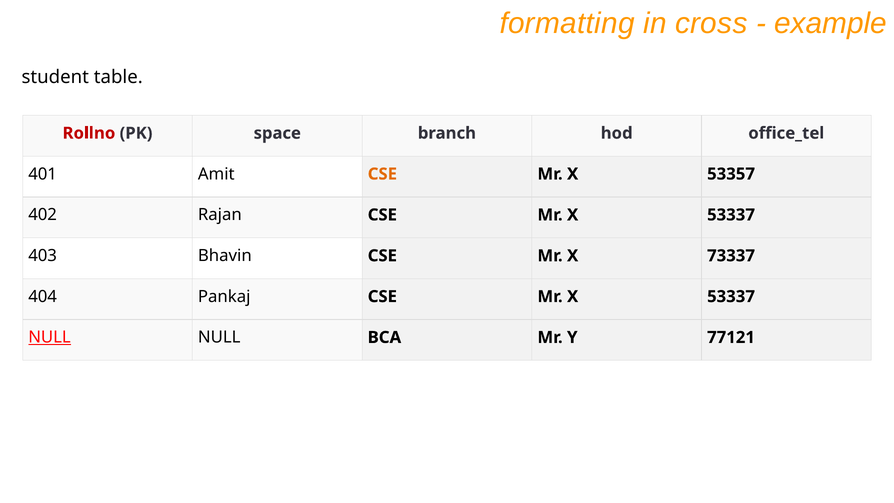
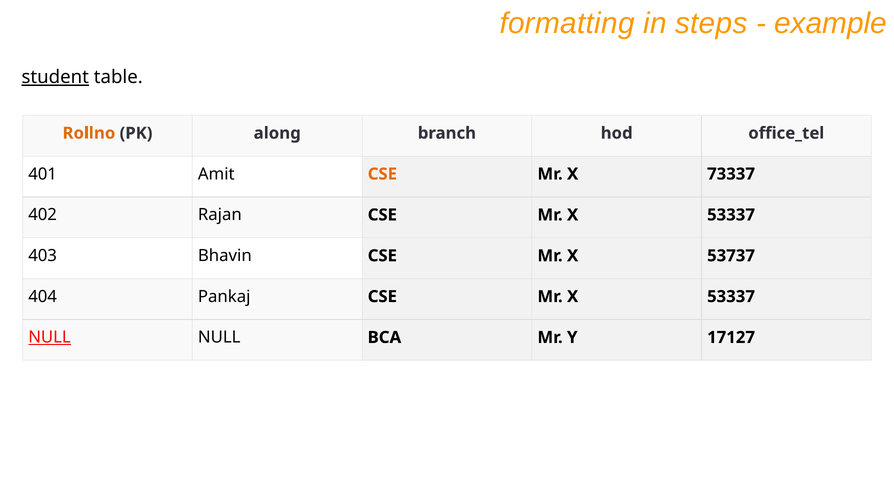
cross: cross -> steps
student underline: none -> present
Rollno colour: red -> orange
space: space -> along
53357: 53357 -> 73337
73337: 73337 -> 53737
77121: 77121 -> 17127
